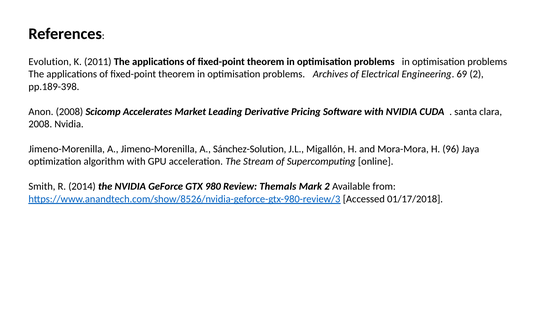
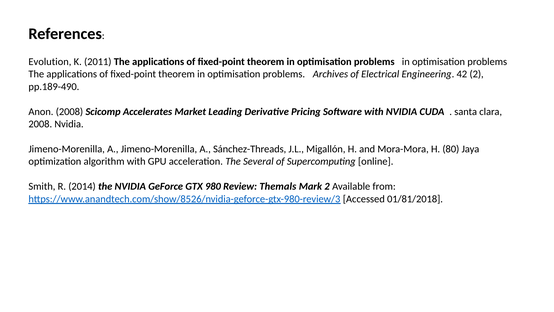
69: 69 -> 42
pp.189-398: pp.189-398 -> pp.189-490
Sánchez-Solution: Sánchez-Solution -> Sánchez-Threads
96: 96 -> 80
Stream: Stream -> Several
01/17/2018: 01/17/2018 -> 01/81/2018
